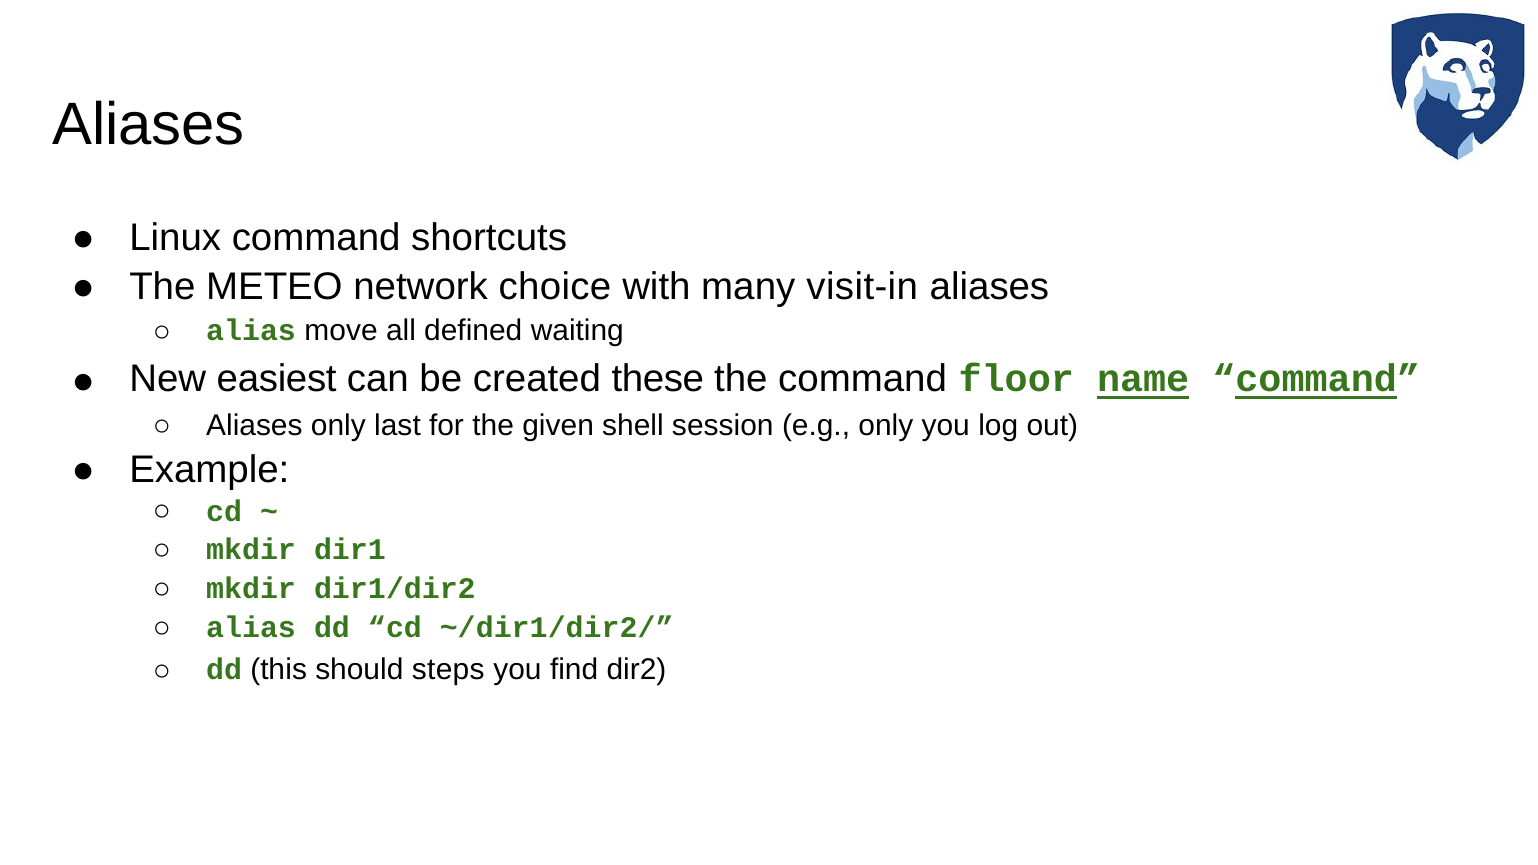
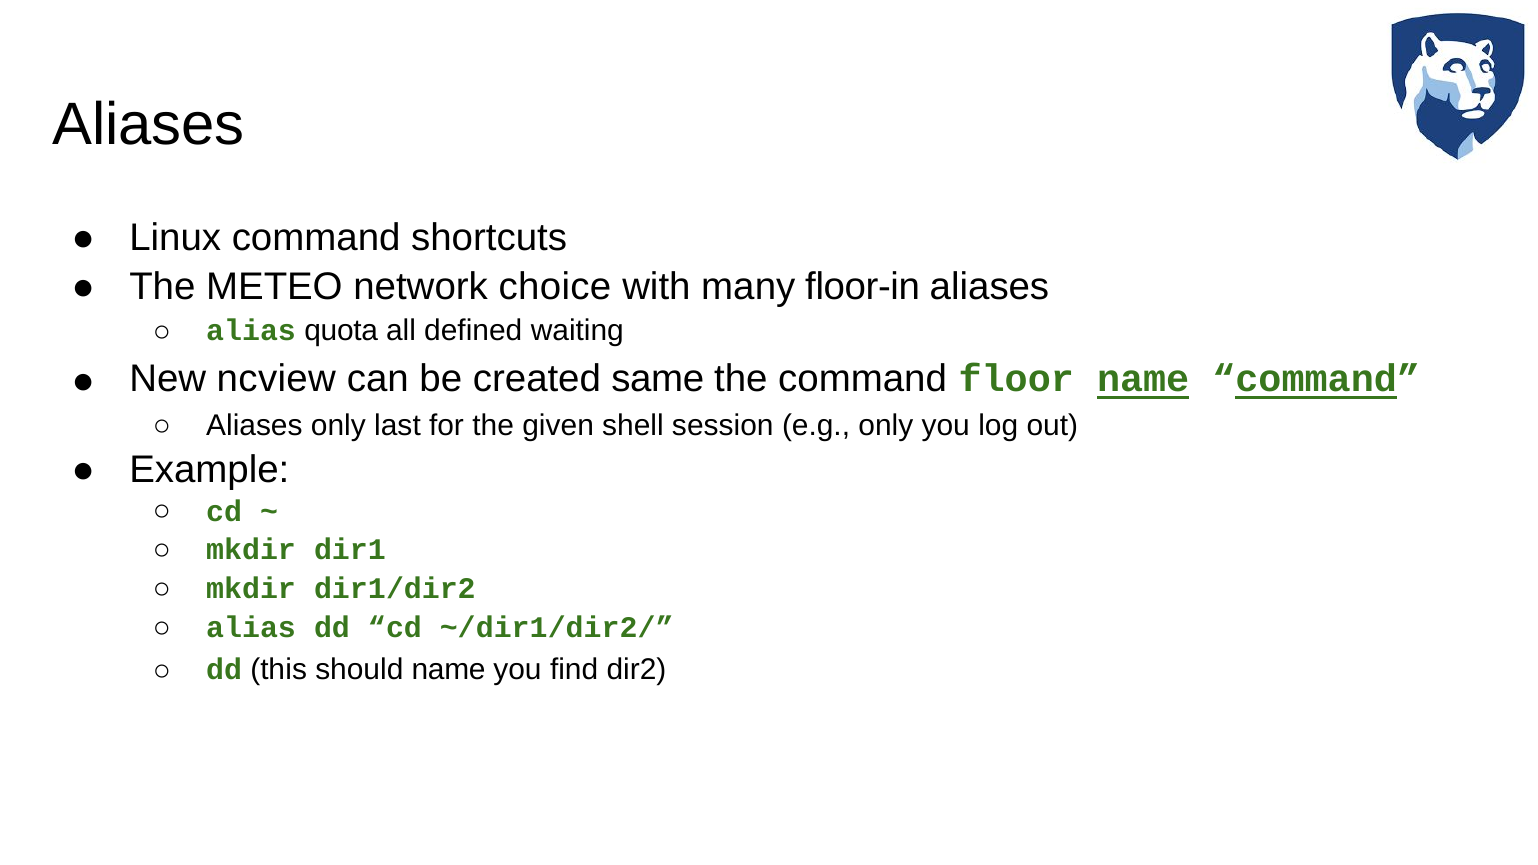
visit-in: visit-in -> floor-in
move: move -> quota
easiest: easiest -> ncview
these: these -> same
should steps: steps -> name
